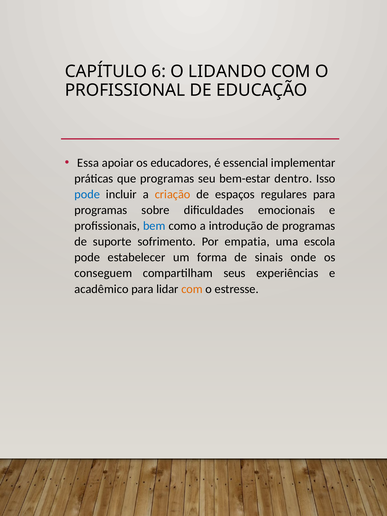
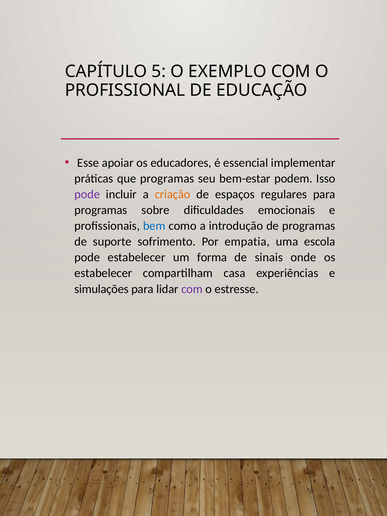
6: 6 -> 5
LIDANDO: LIDANDO -> EXEMPLO
Essa: Essa -> Esse
dentro: dentro -> podem
pode at (87, 194) colour: blue -> purple
conseguem at (103, 273): conseguem -> estabelecer
seus: seus -> casa
acadêmico: acadêmico -> simulações
com at (192, 289) colour: orange -> purple
